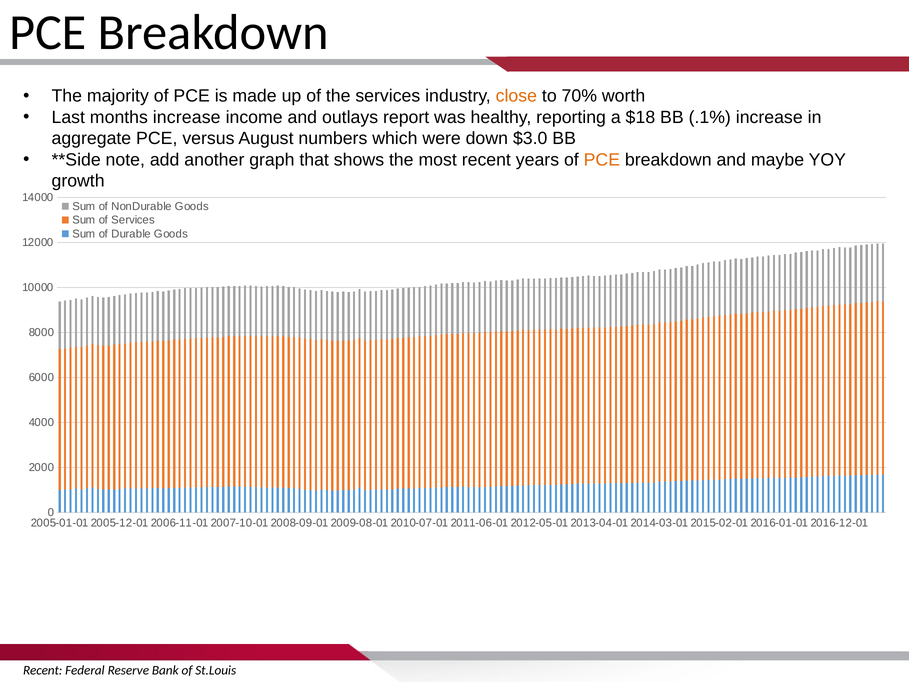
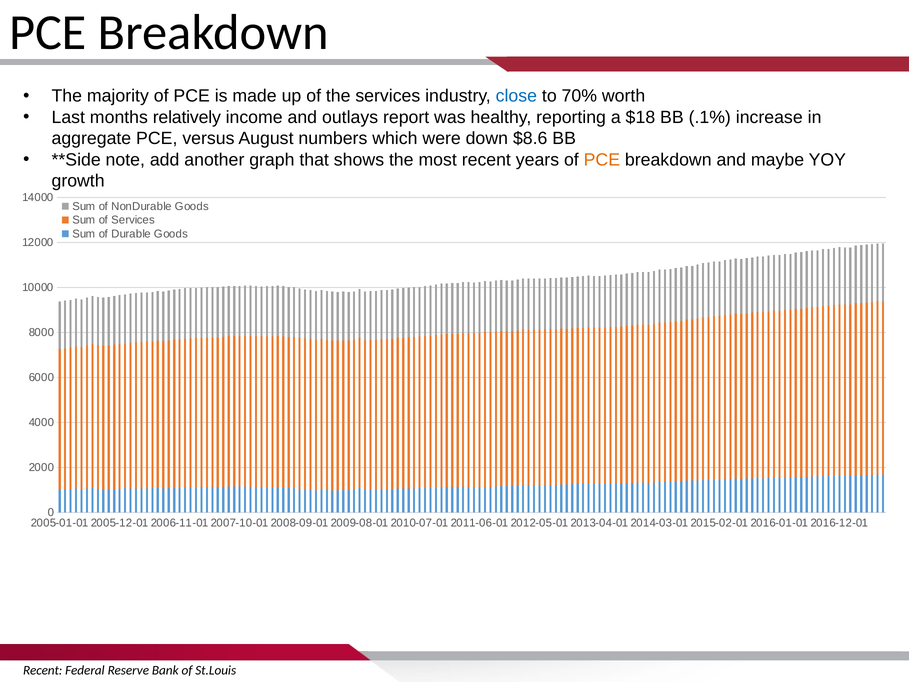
close colour: orange -> blue
months increase: increase -> relatively
$3.0: $3.0 -> $8.6
